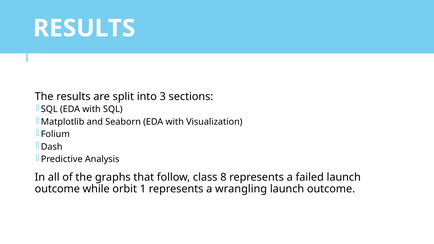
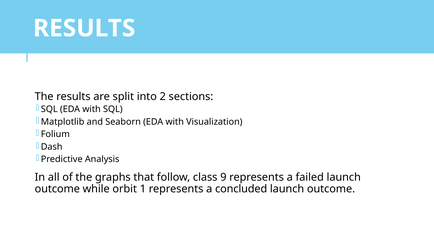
3: 3 -> 2
8: 8 -> 9
wrangling: wrangling -> concluded
